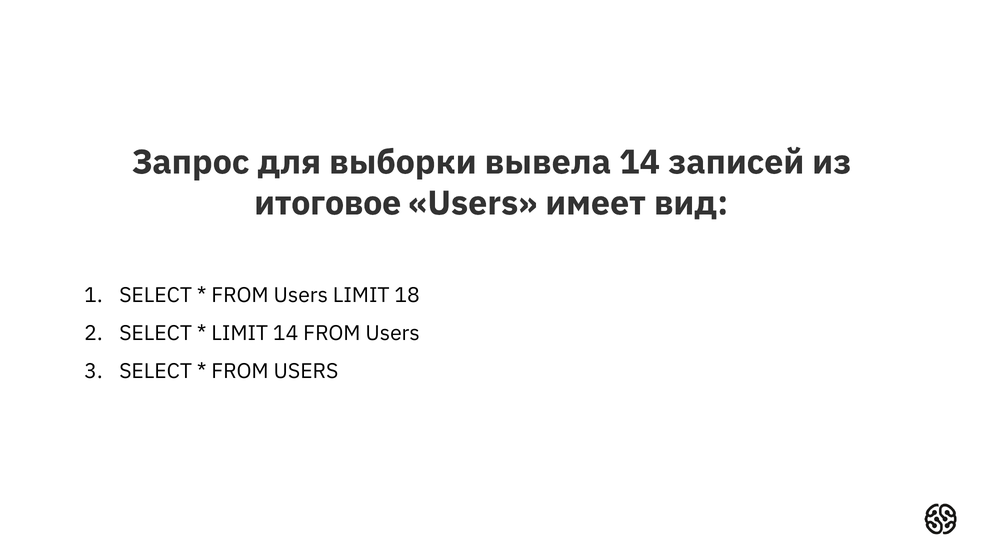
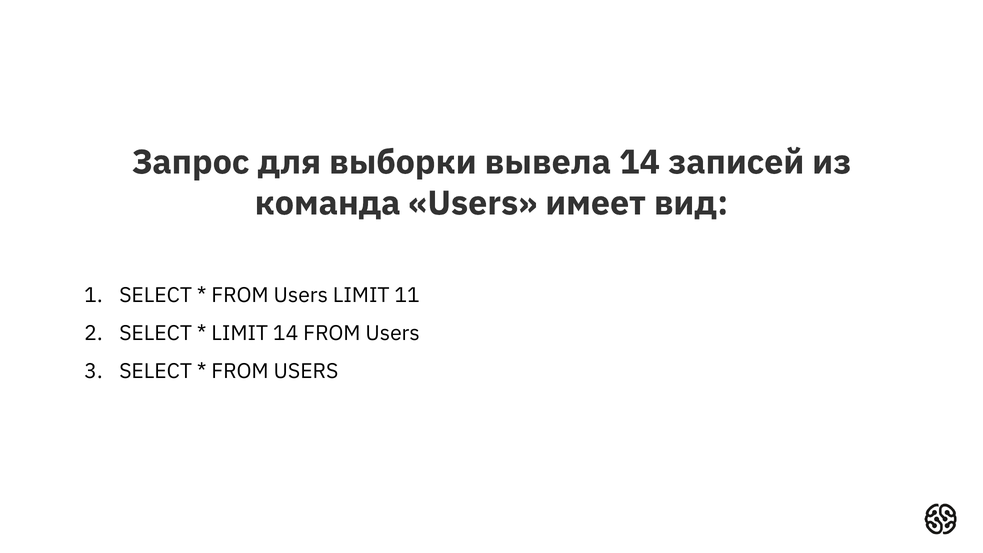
итоговое: итоговое -> команда
18: 18 -> 11
